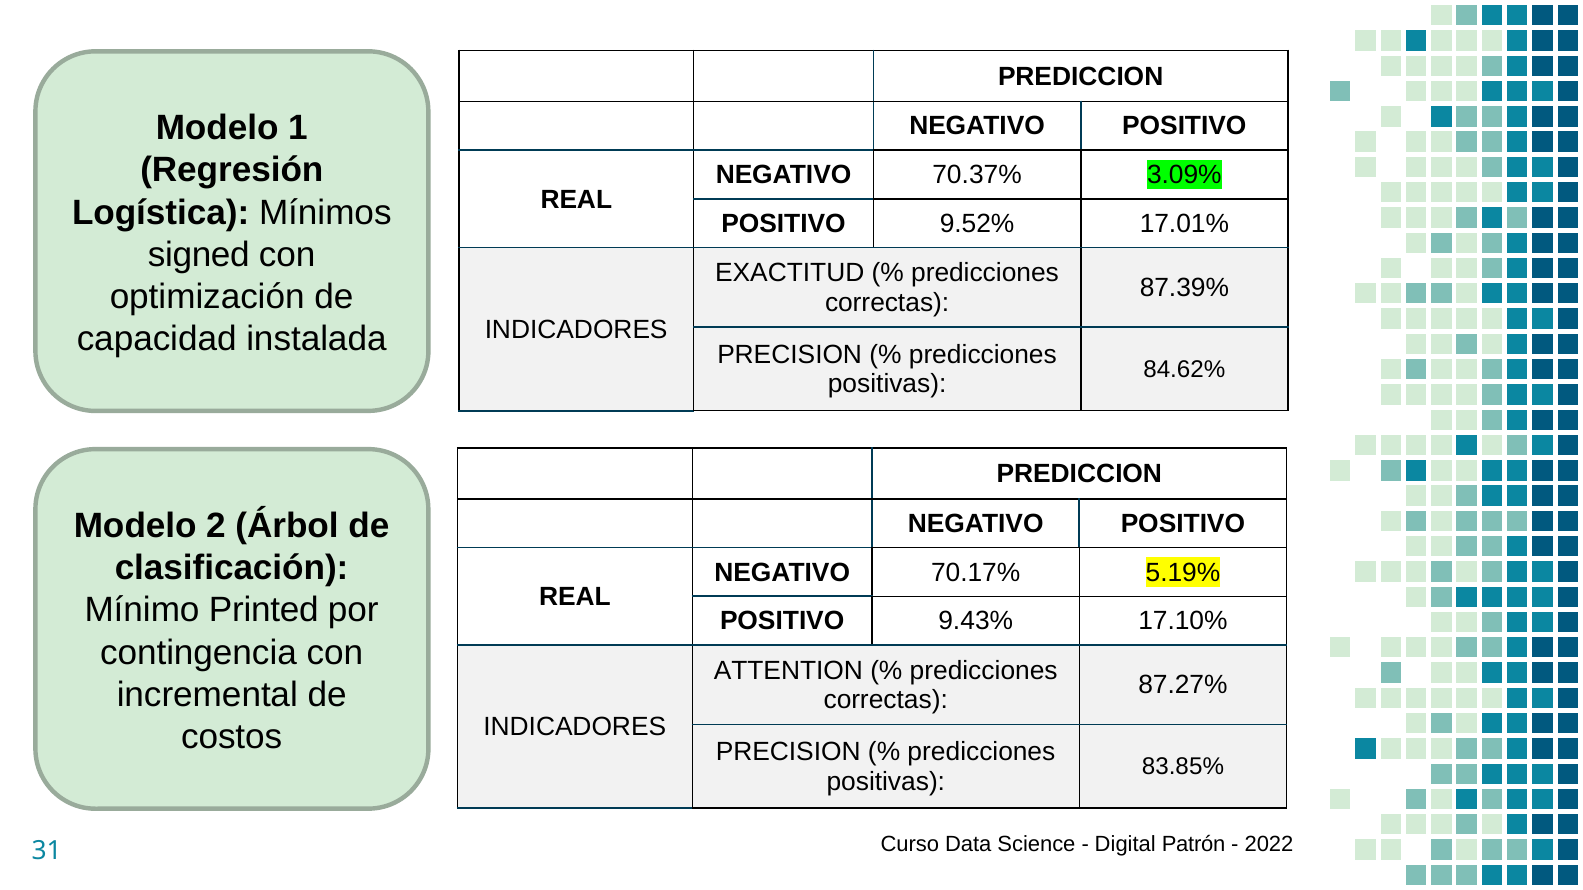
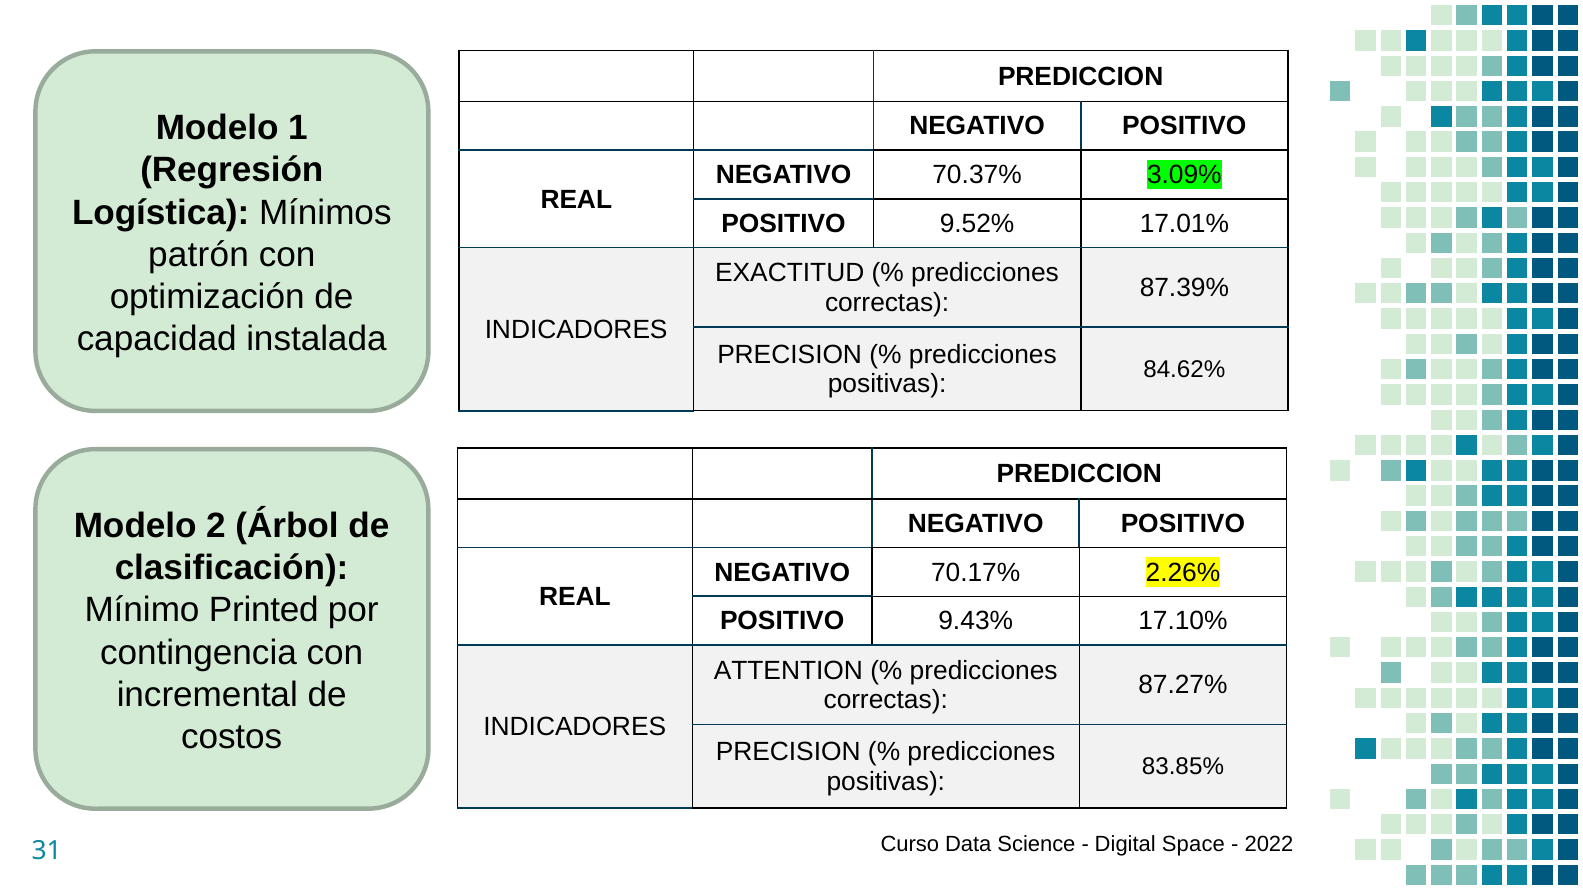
signed: signed -> patrón
5.19%: 5.19% -> 2.26%
Patrón: Patrón -> Space
